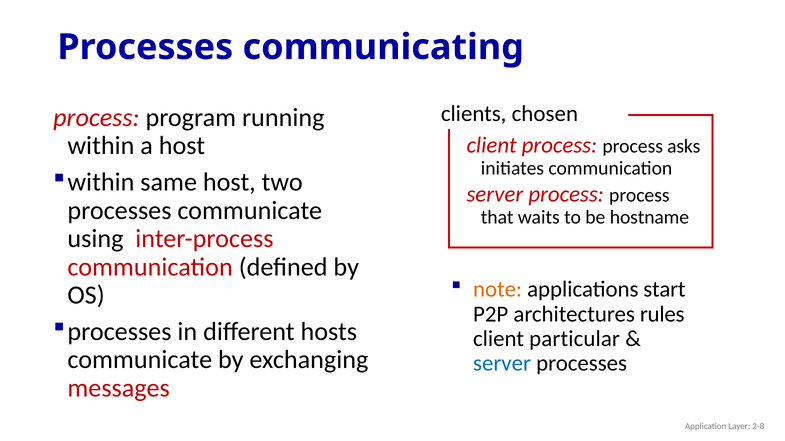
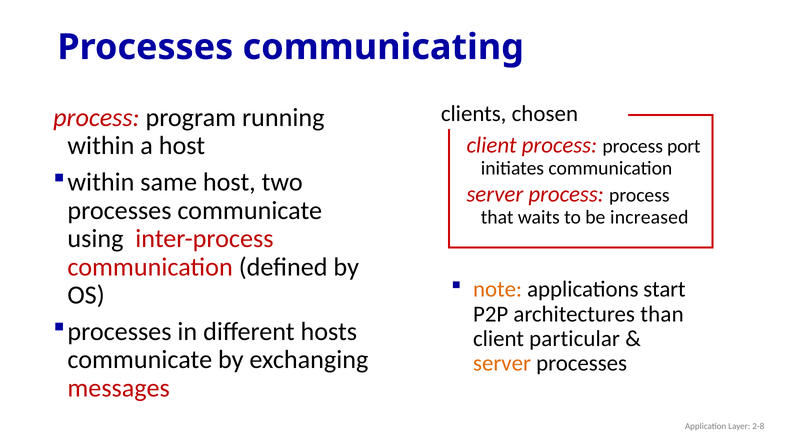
asks: asks -> port
hostname: hostname -> increased
rules: rules -> than
server at (502, 364) colour: blue -> orange
